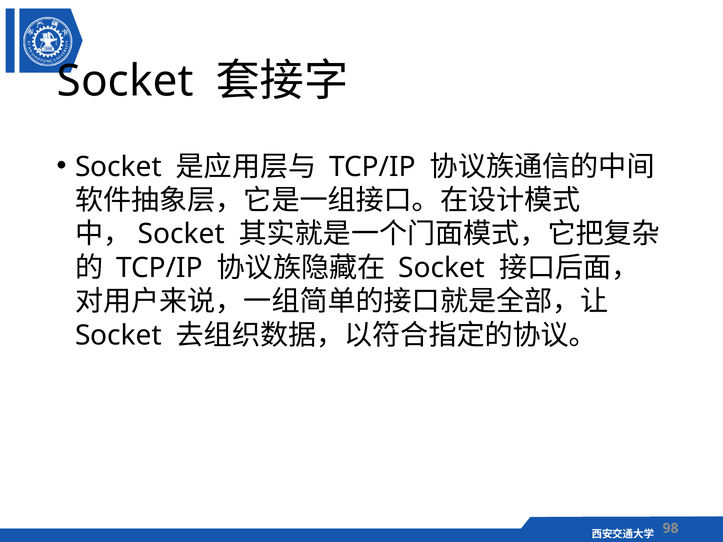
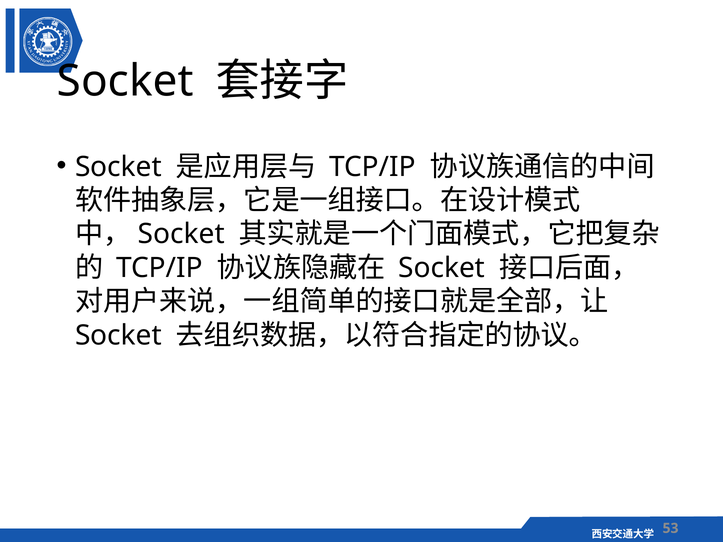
98: 98 -> 53
